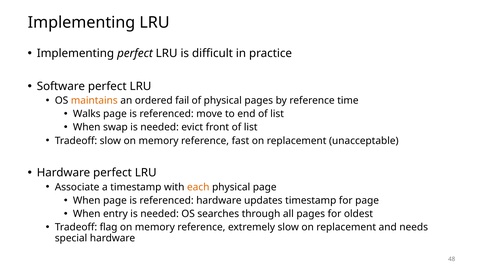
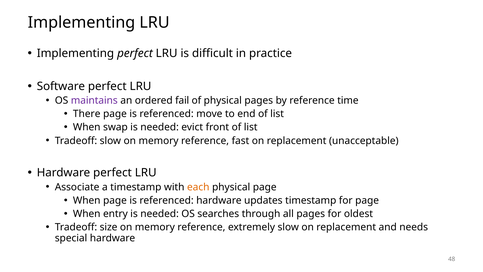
maintains colour: orange -> purple
Walks: Walks -> There
flag: flag -> size
